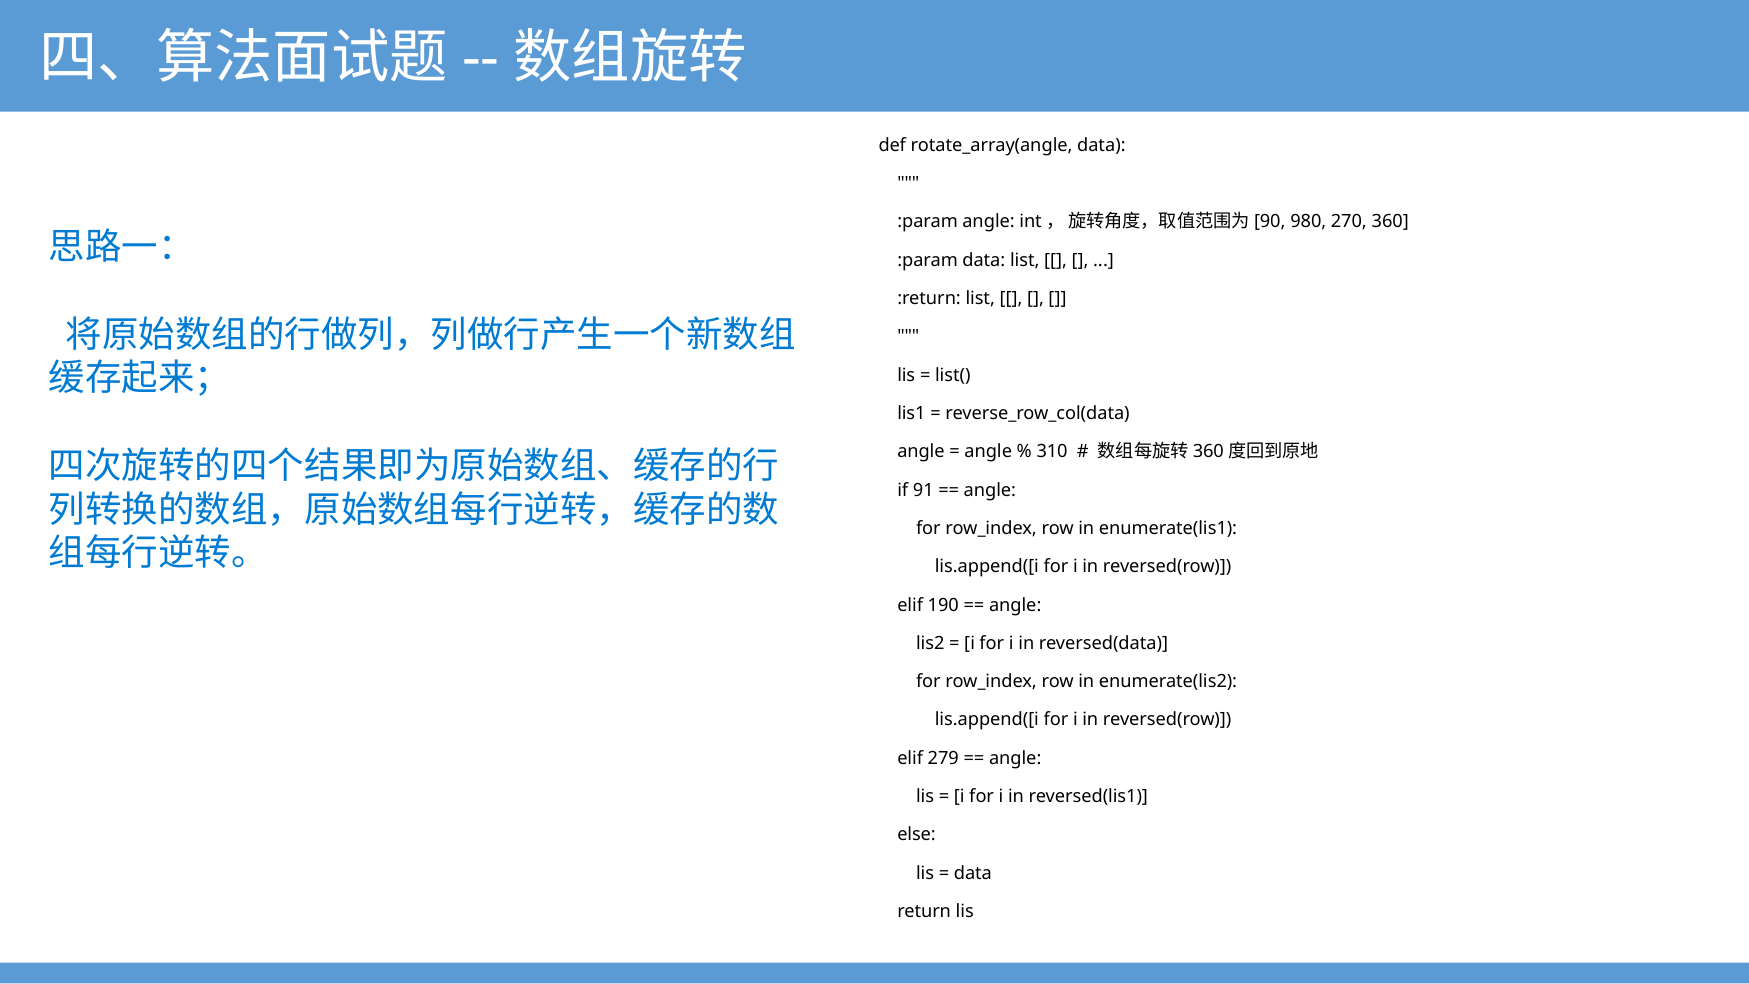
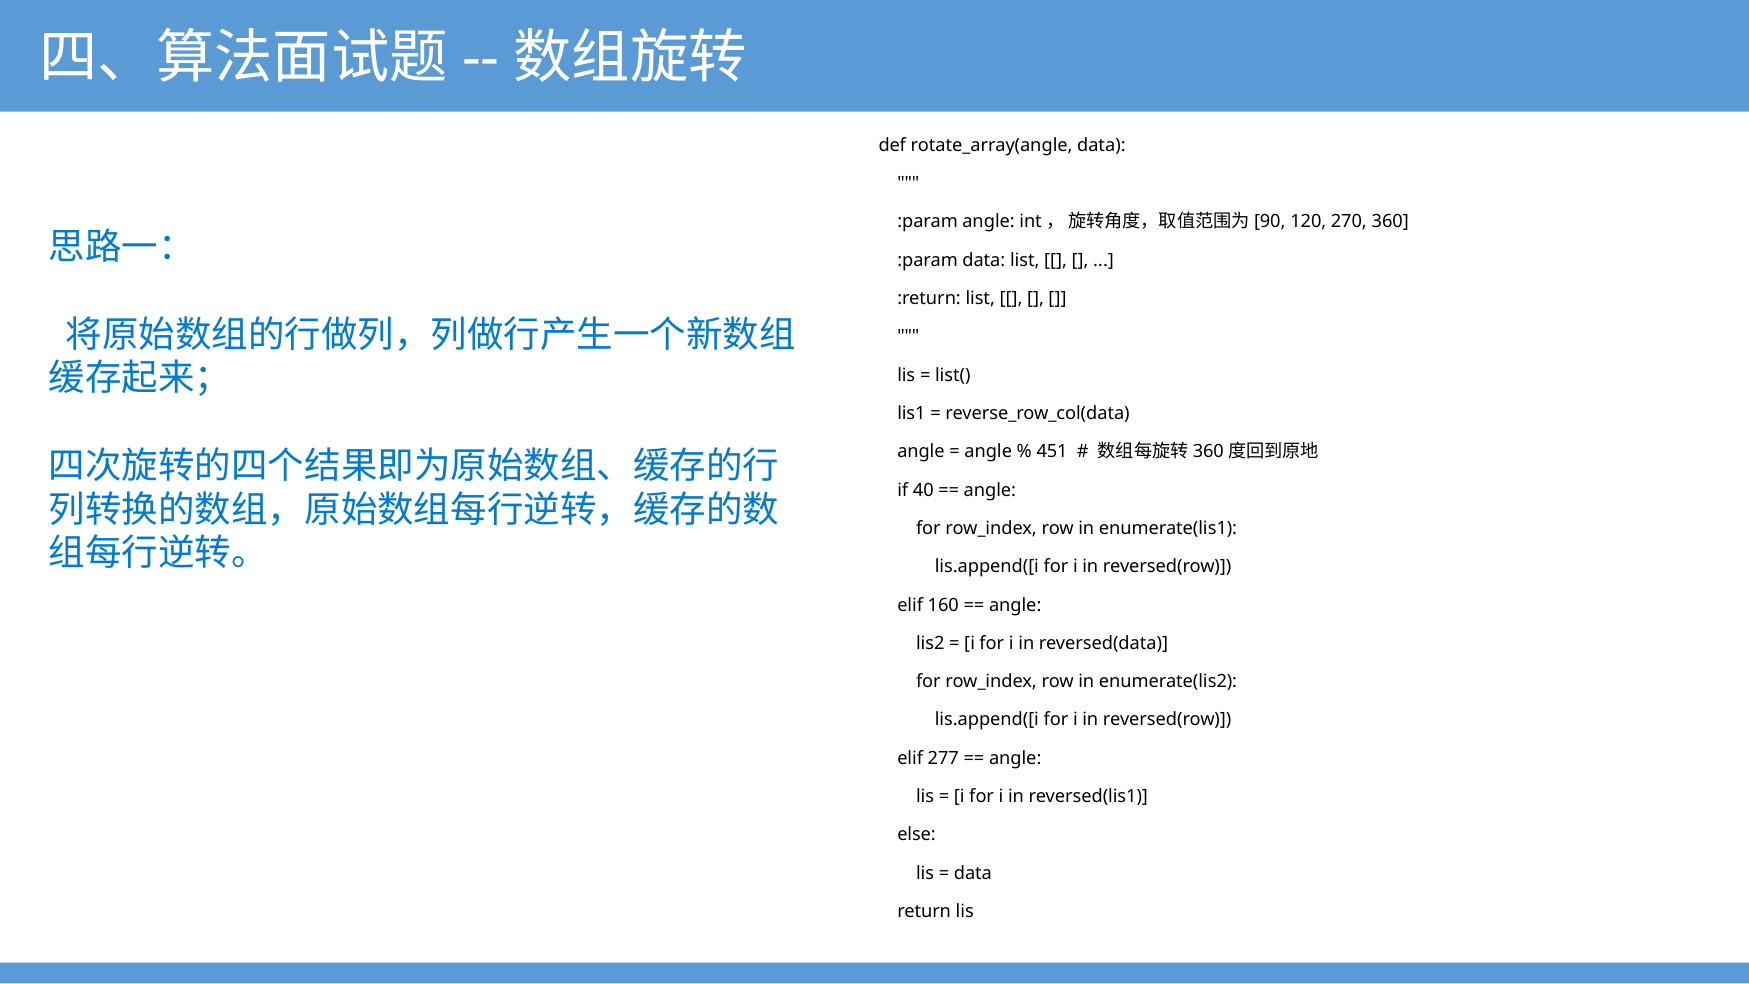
980: 980 -> 120
310: 310 -> 451
91: 91 -> 40
190: 190 -> 160
279: 279 -> 277
